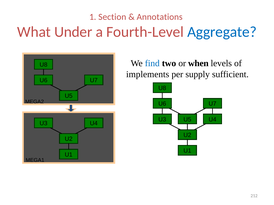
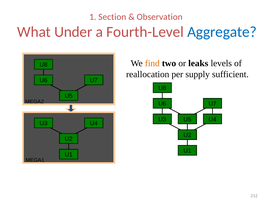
Annotations: Annotations -> Observation
find colour: blue -> orange
when: when -> leaks
implements: implements -> reallocation
